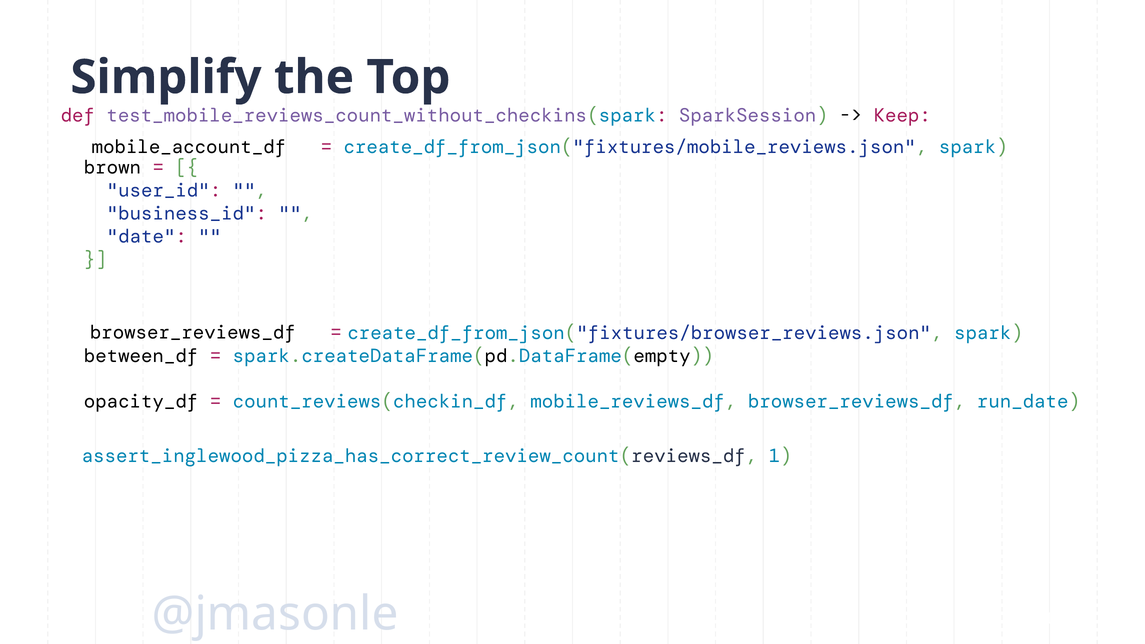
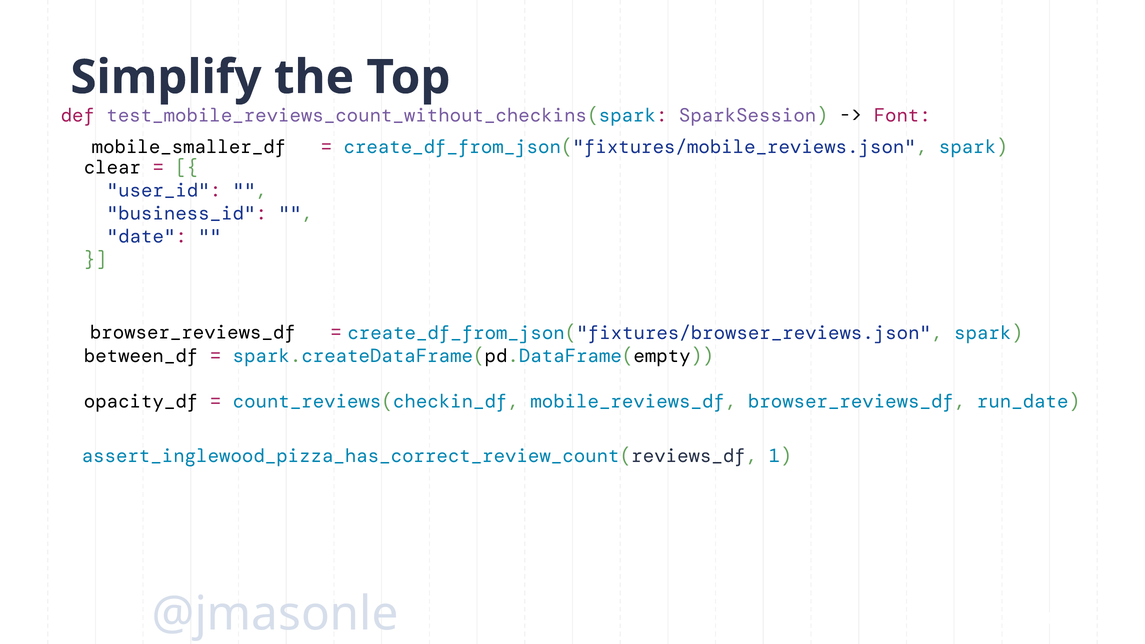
Keep: Keep -> Font
mobile_account_df: mobile_account_df -> mobile_smaller_df
brown: brown -> clear
